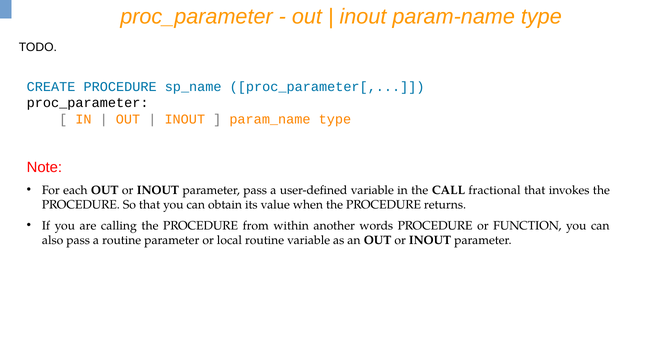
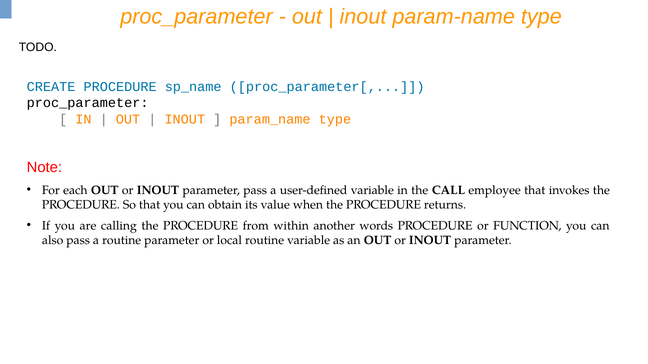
fractional: fractional -> employee
